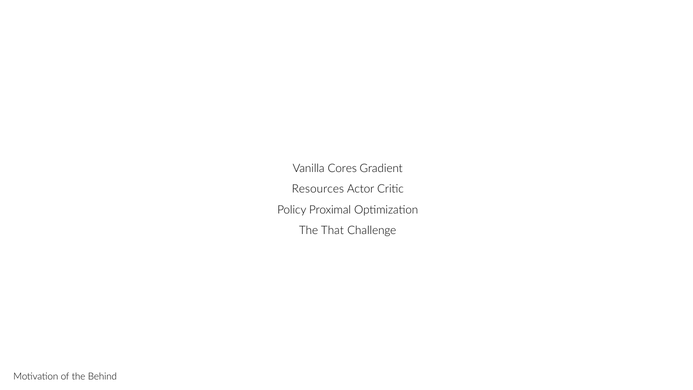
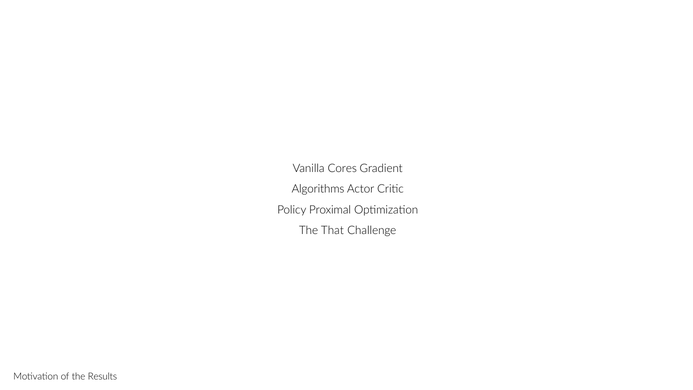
Resources: Resources -> Algorithms
Behind: Behind -> Results
